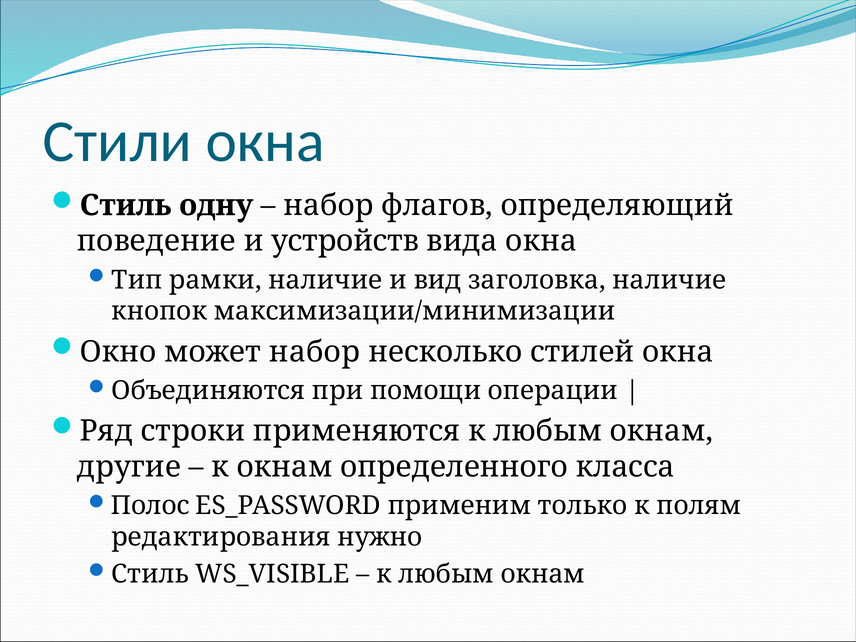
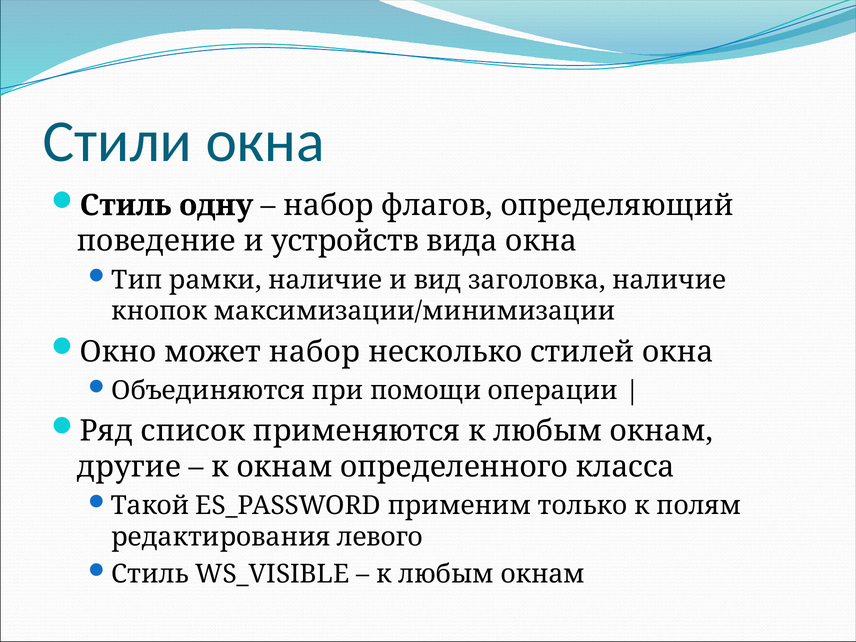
строки: строки -> список
Полос: Полос -> Такой
нужно: нужно -> левого
